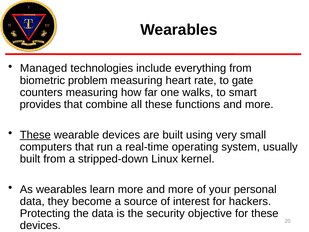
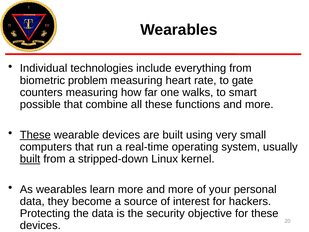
Managed: Managed -> Individual
provides: provides -> possible
built at (30, 159) underline: none -> present
